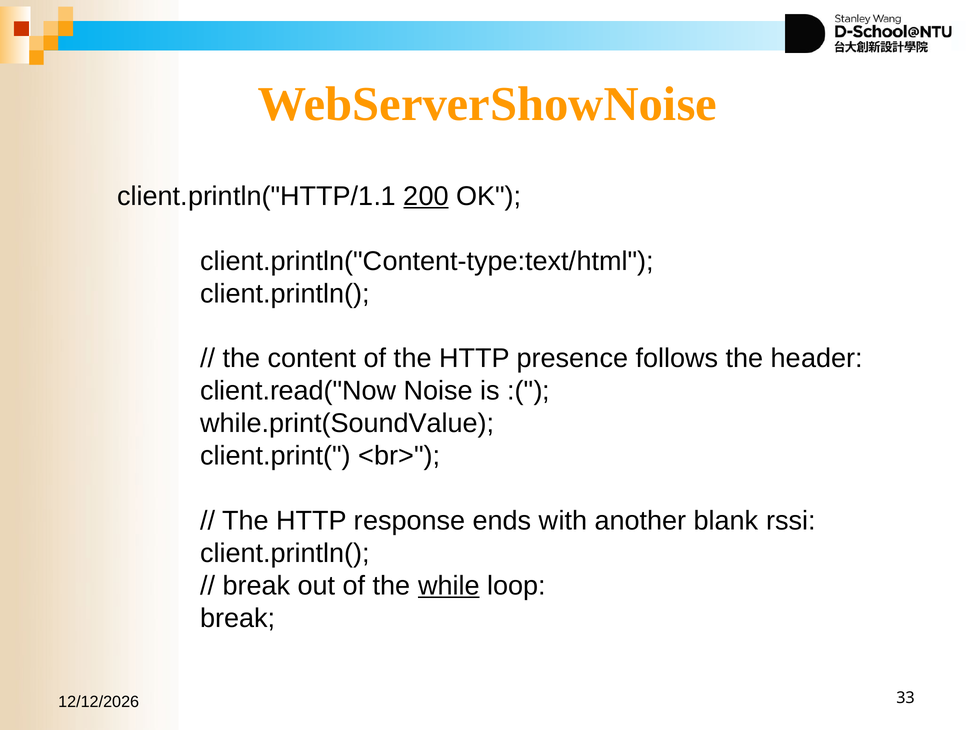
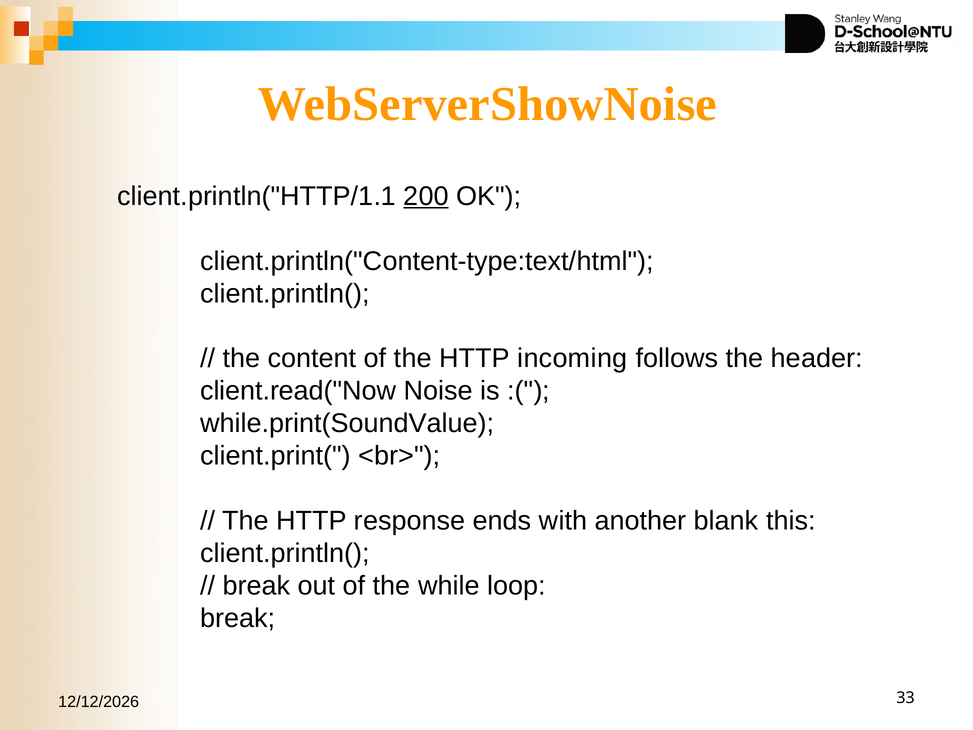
presence: presence -> incoming
rssi: rssi -> this
while underline: present -> none
